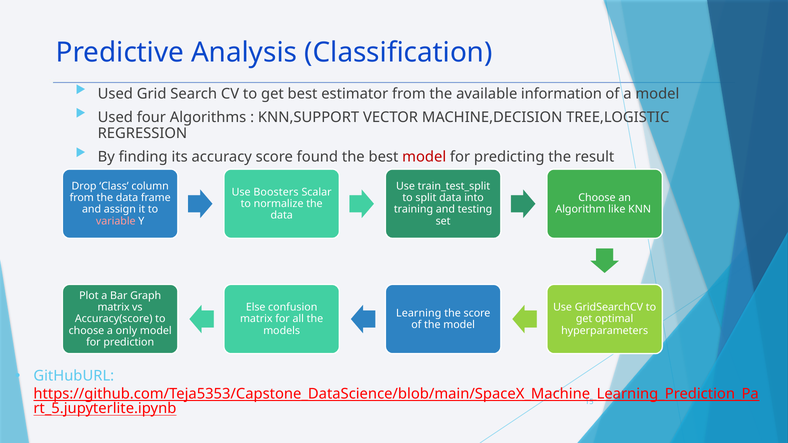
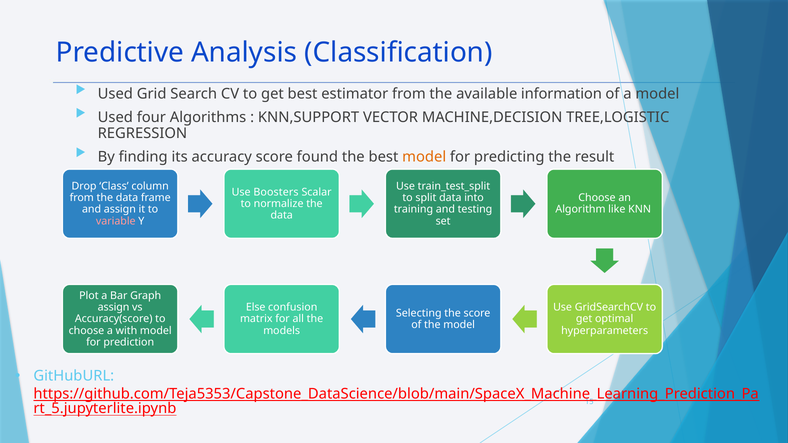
model at (424, 157) colour: red -> orange
matrix at (114, 308): matrix -> assign
Learning: Learning -> Selecting
only: only -> with
